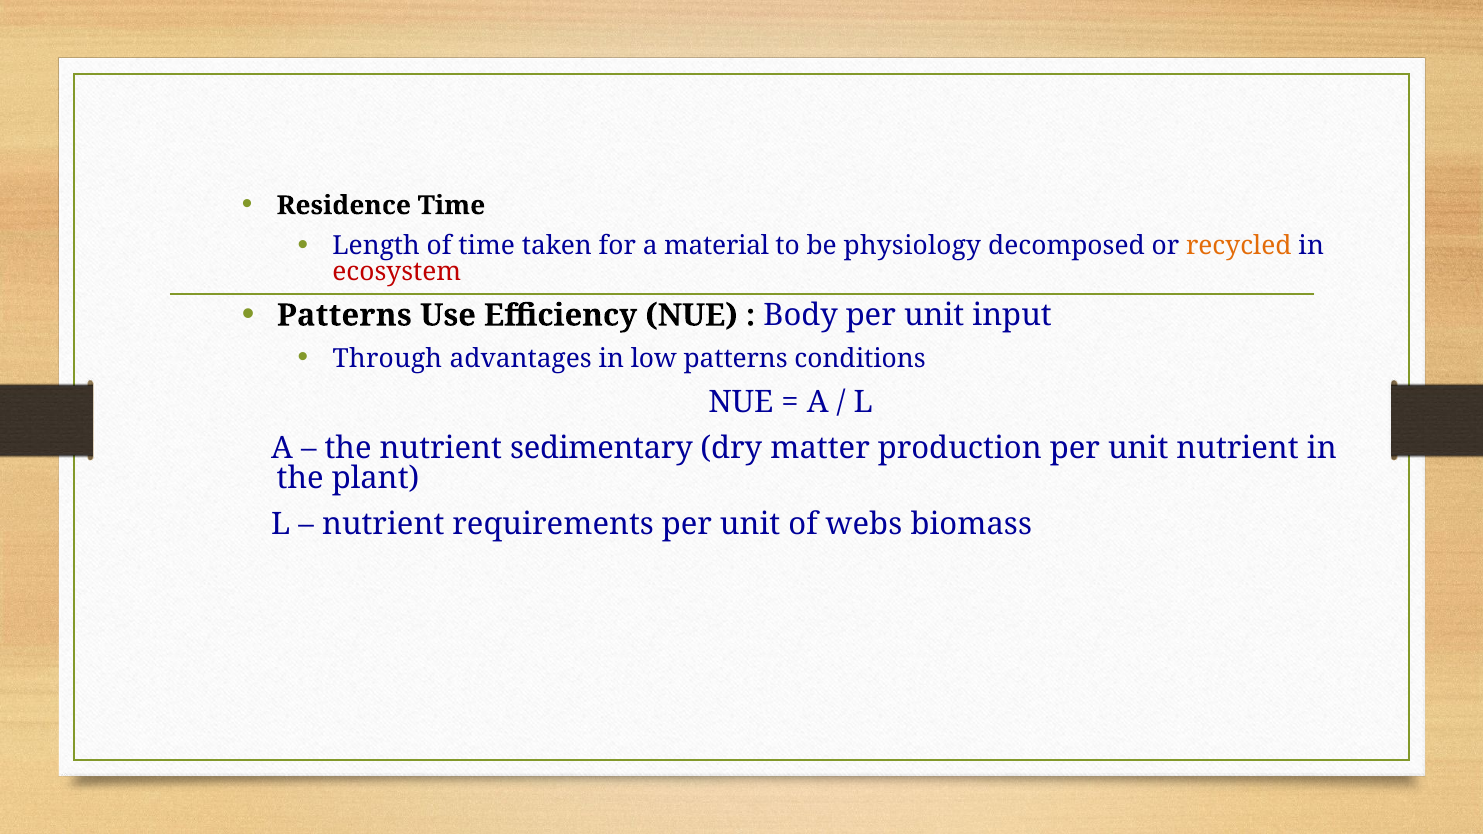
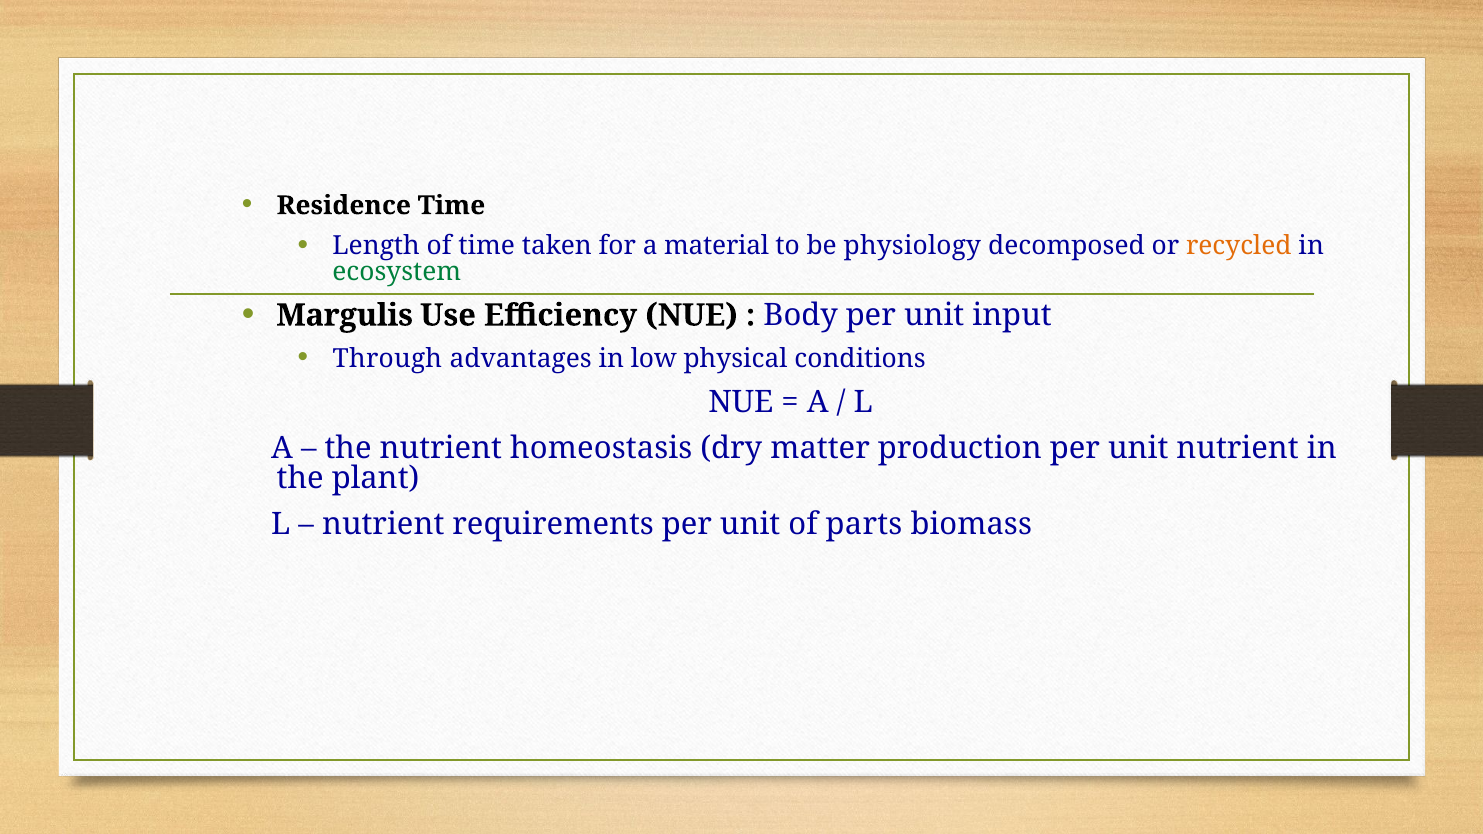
ecosystem colour: red -> green
Patterns at (344, 315): Patterns -> Margulis
low patterns: patterns -> physical
sedimentary: sedimentary -> homeostasis
webs: webs -> parts
